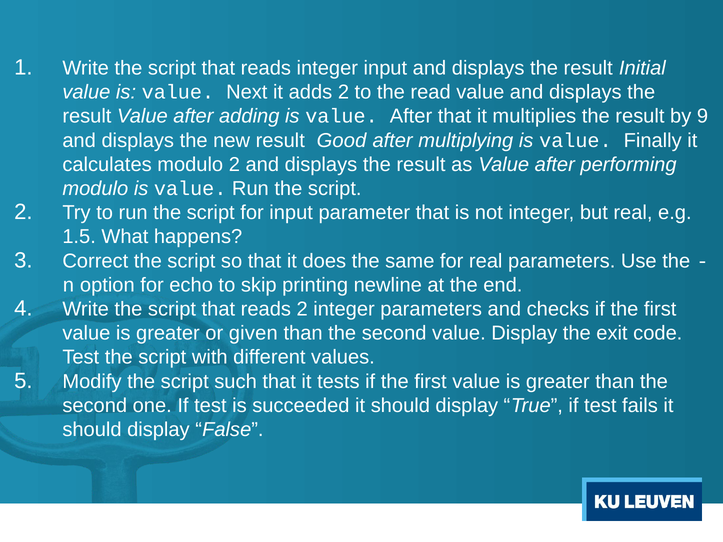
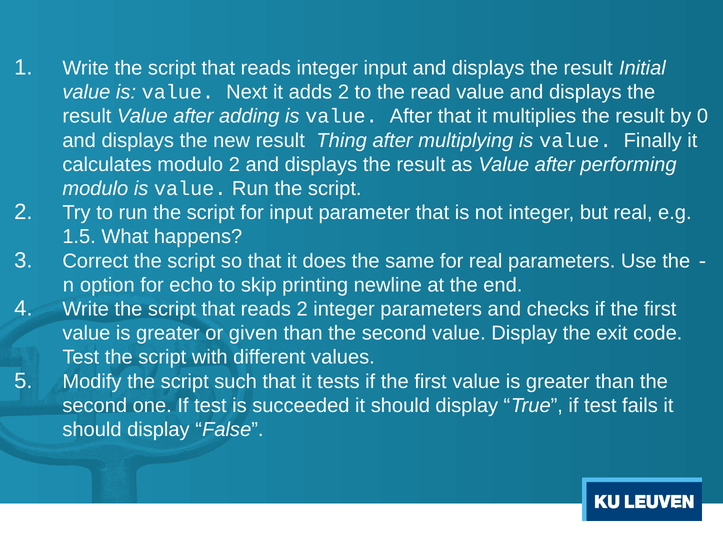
9: 9 -> 0
Good: Good -> Thing
